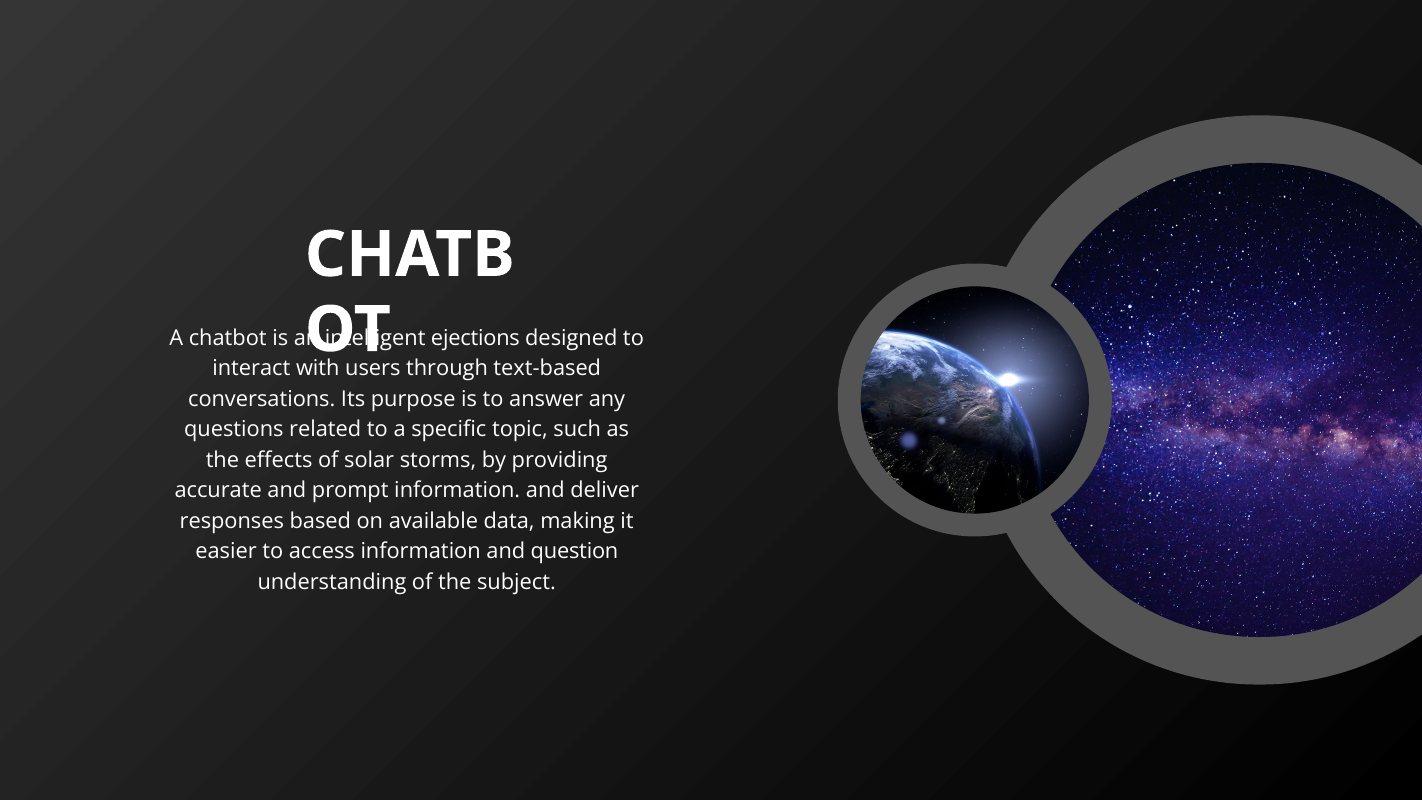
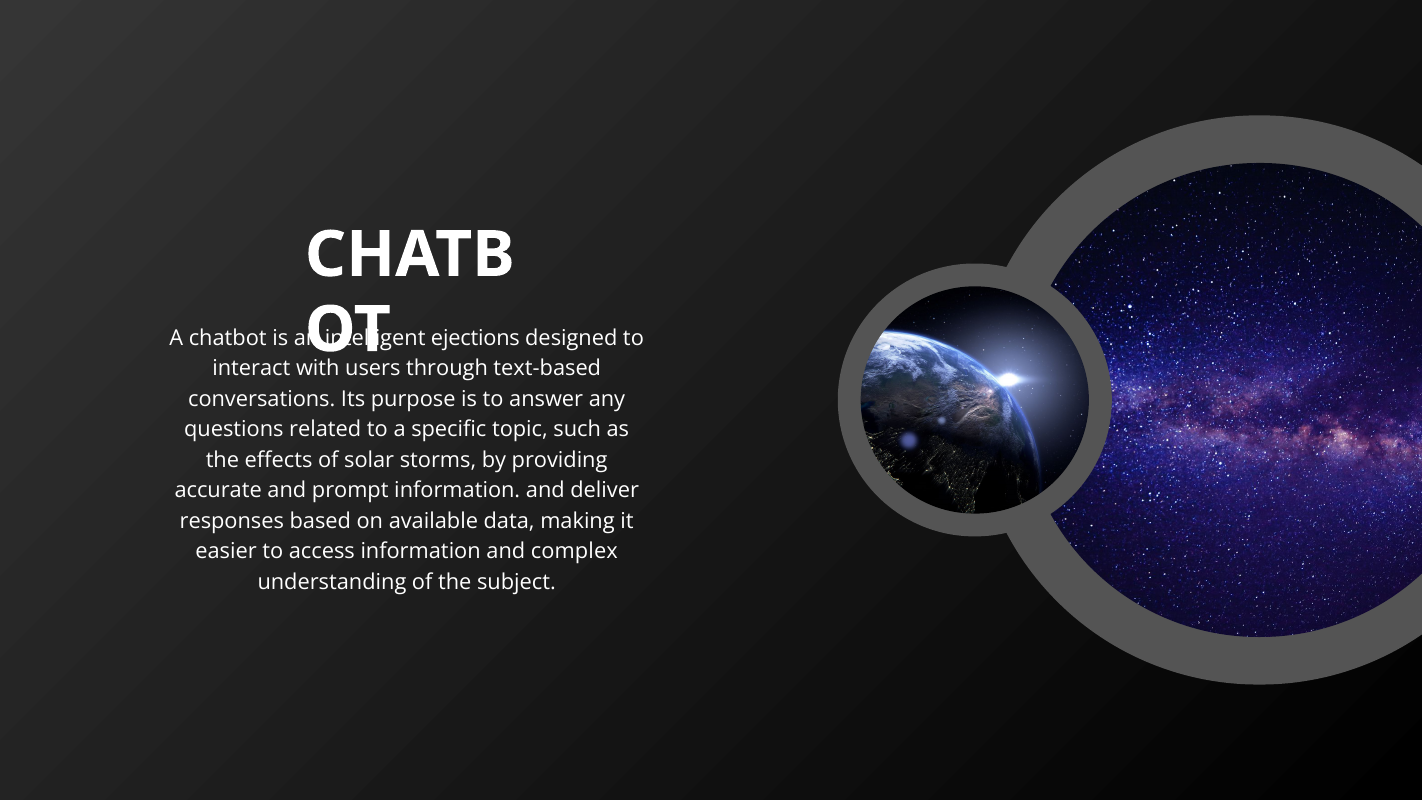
question: question -> complex
